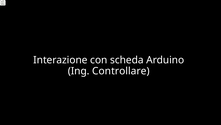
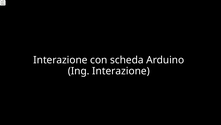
Ing Controllare: Controllare -> Interazione
